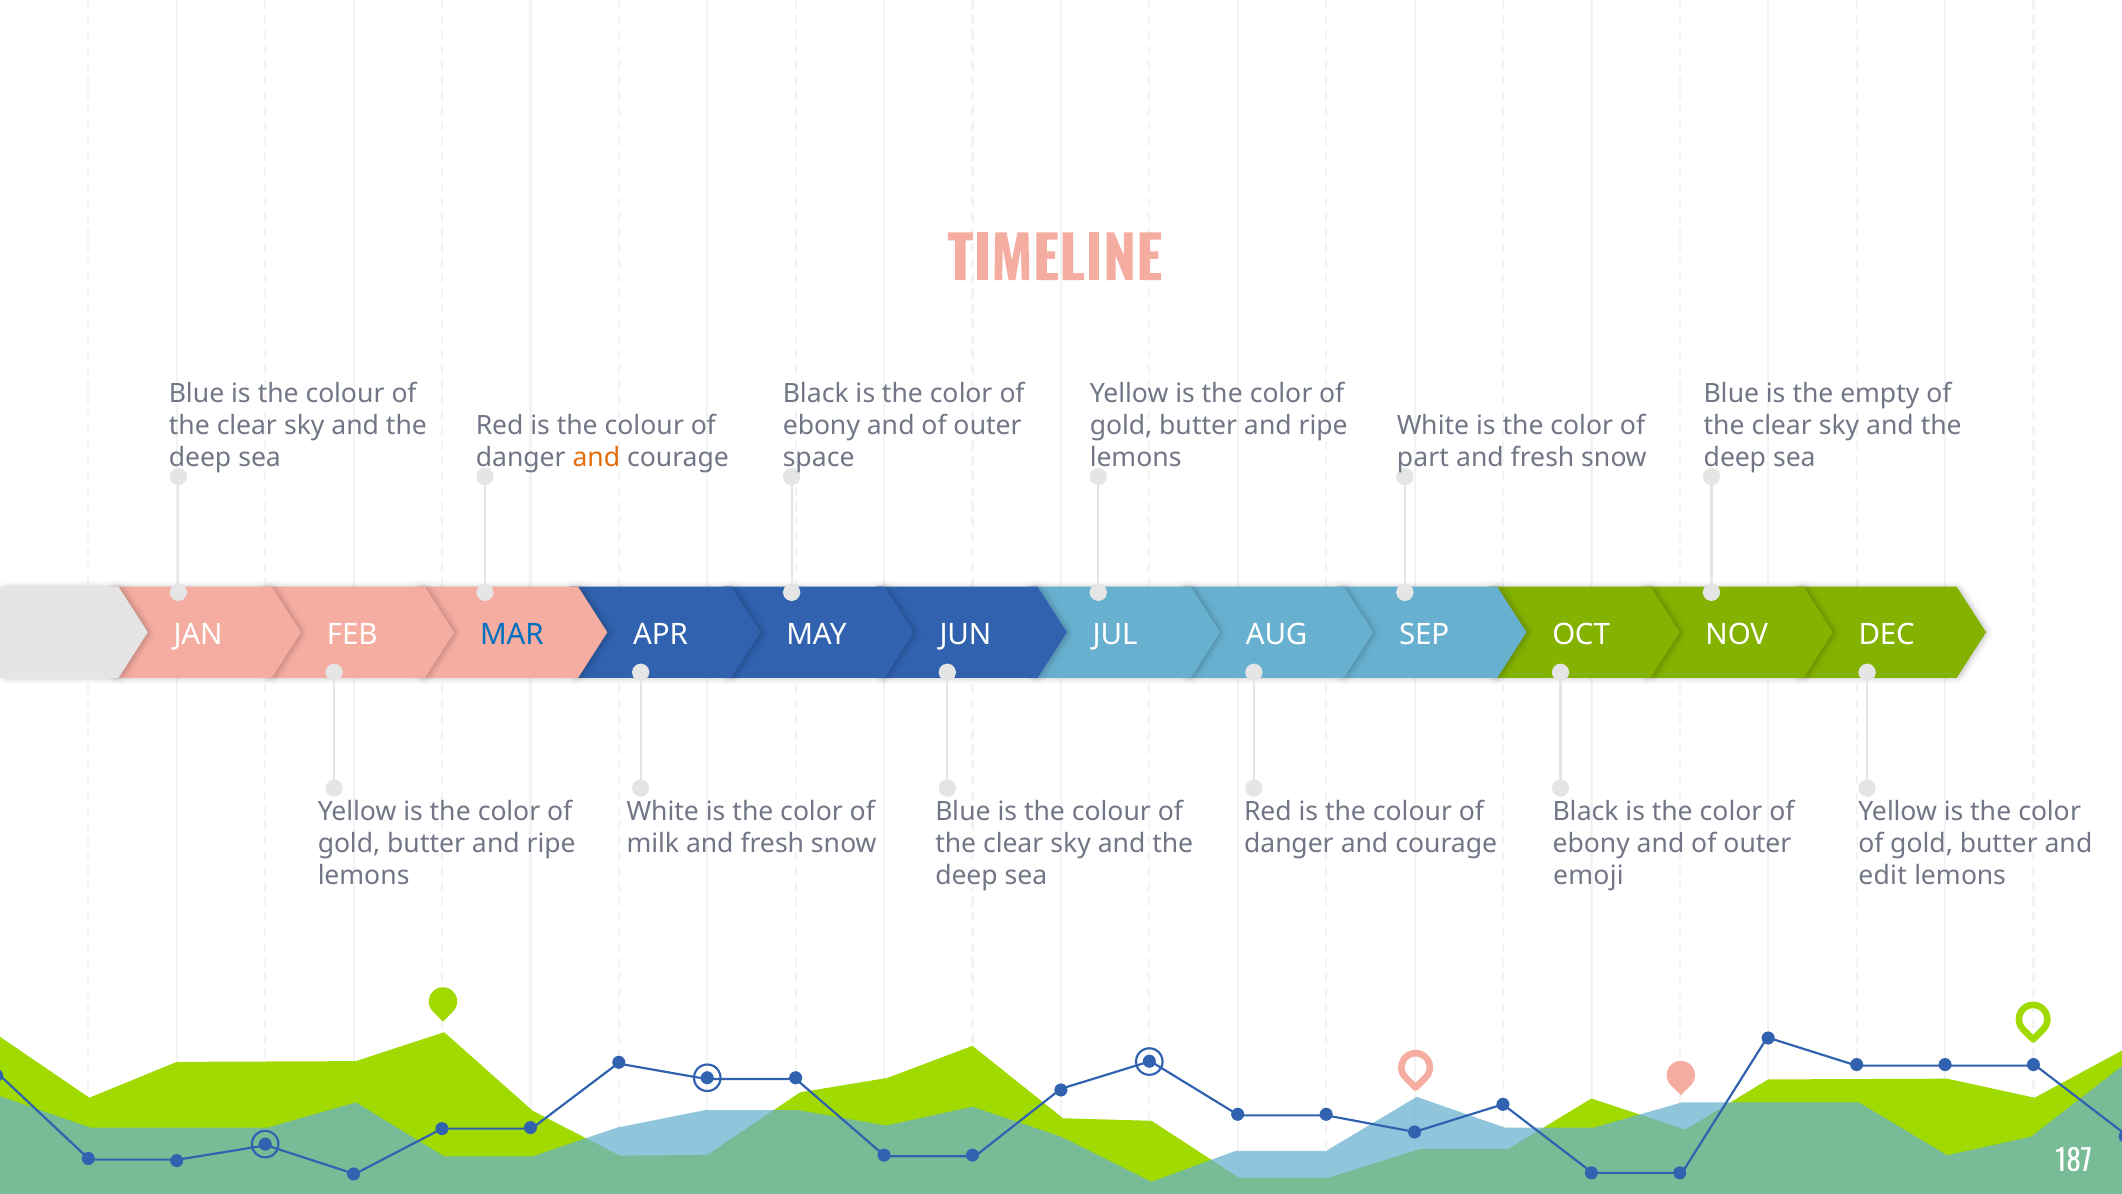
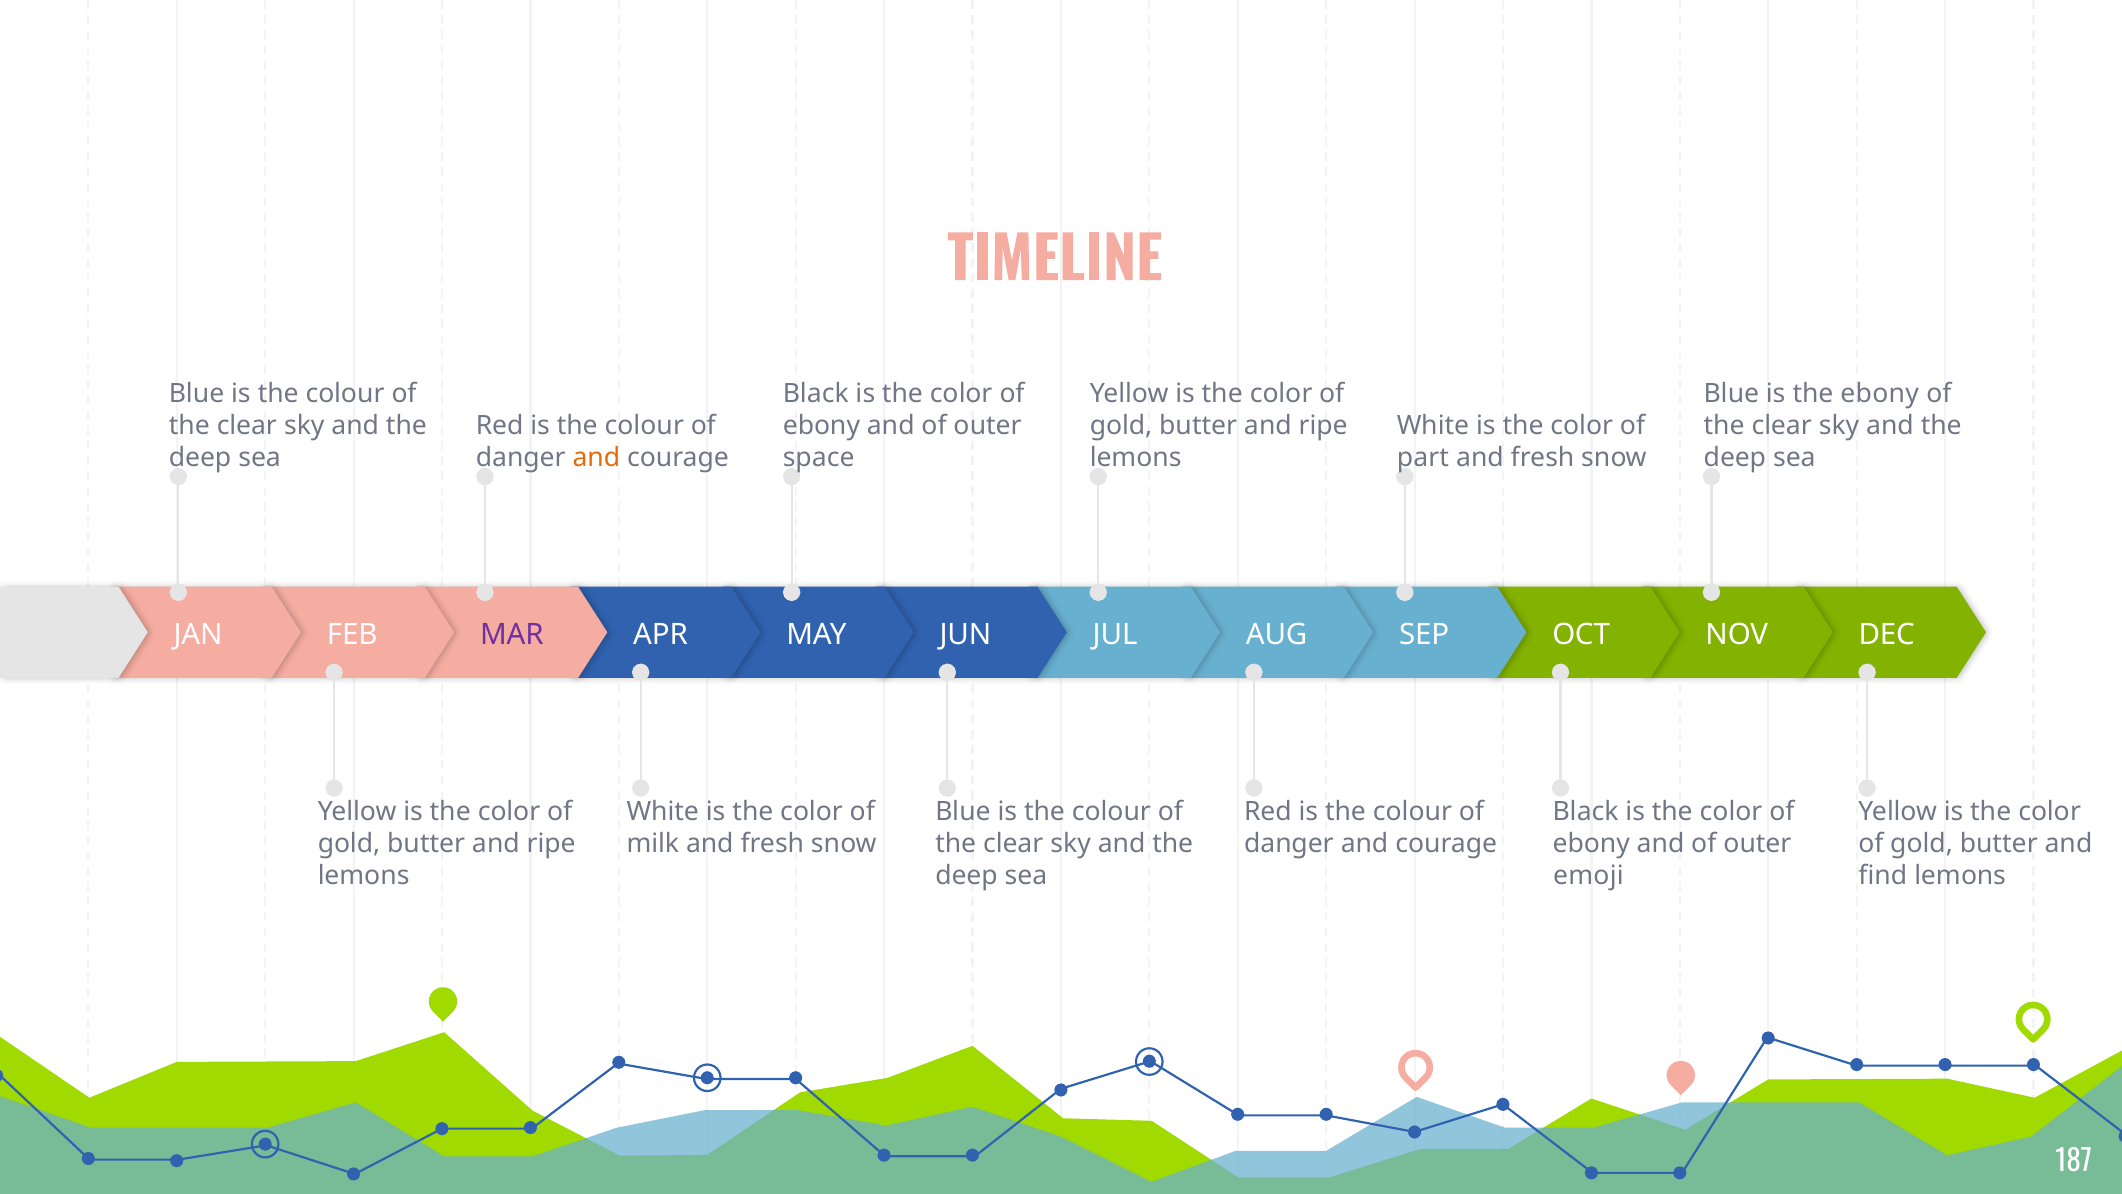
the empty: empty -> ebony
MAR colour: blue -> purple
edit: edit -> find
